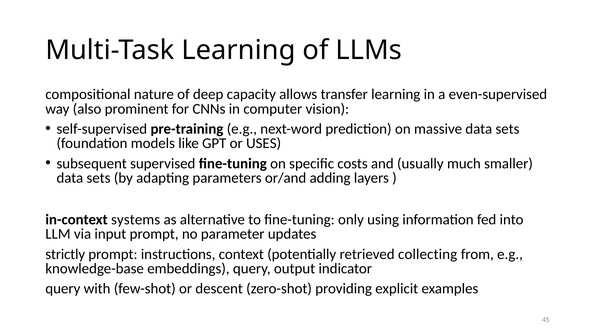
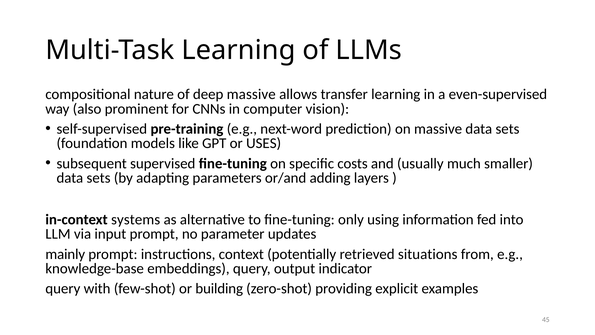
deep capacity: capacity -> massive
strictly: strictly -> mainly
collecting: collecting -> situations
descent: descent -> building
